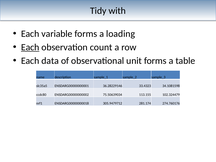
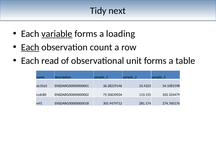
with: with -> next
variable underline: none -> present
data: data -> read
